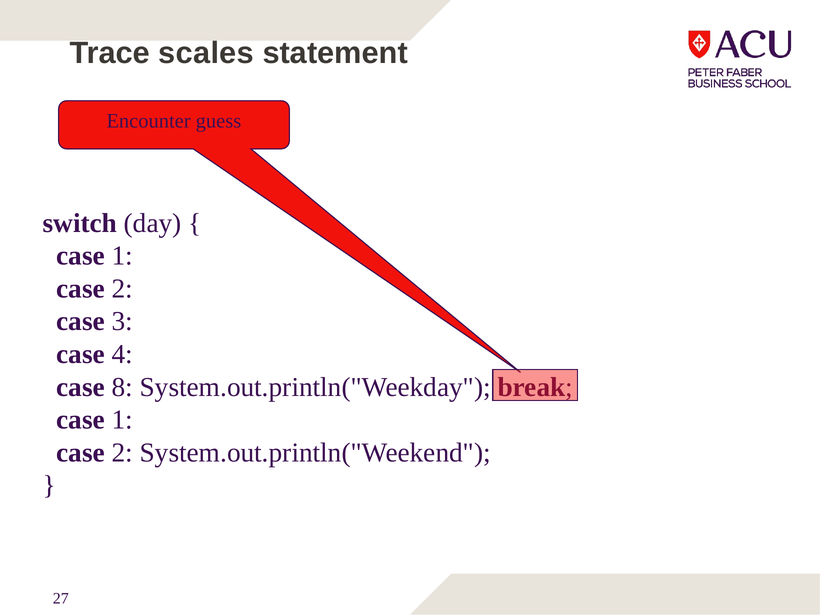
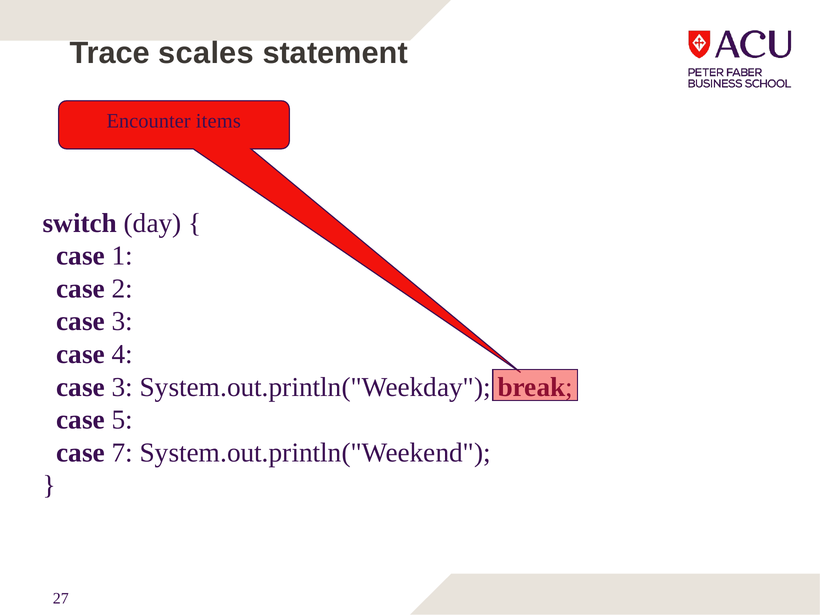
guess: guess -> items
8 at (122, 387): 8 -> 3
1 at (122, 420): 1 -> 5
2 at (122, 453): 2 -> 7
